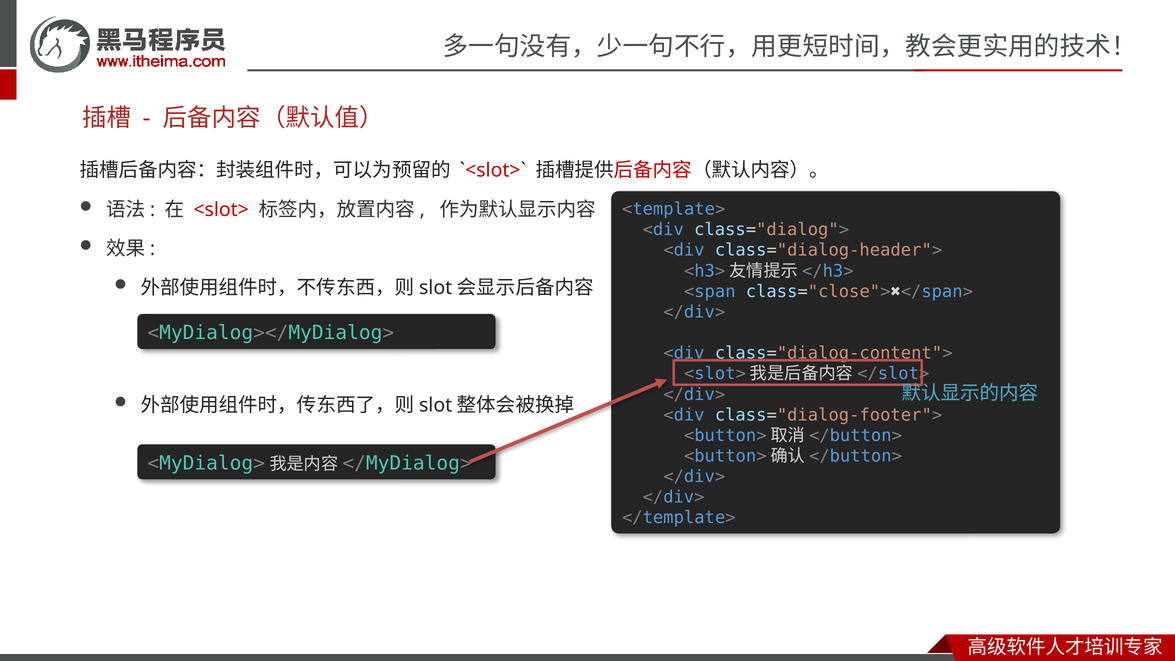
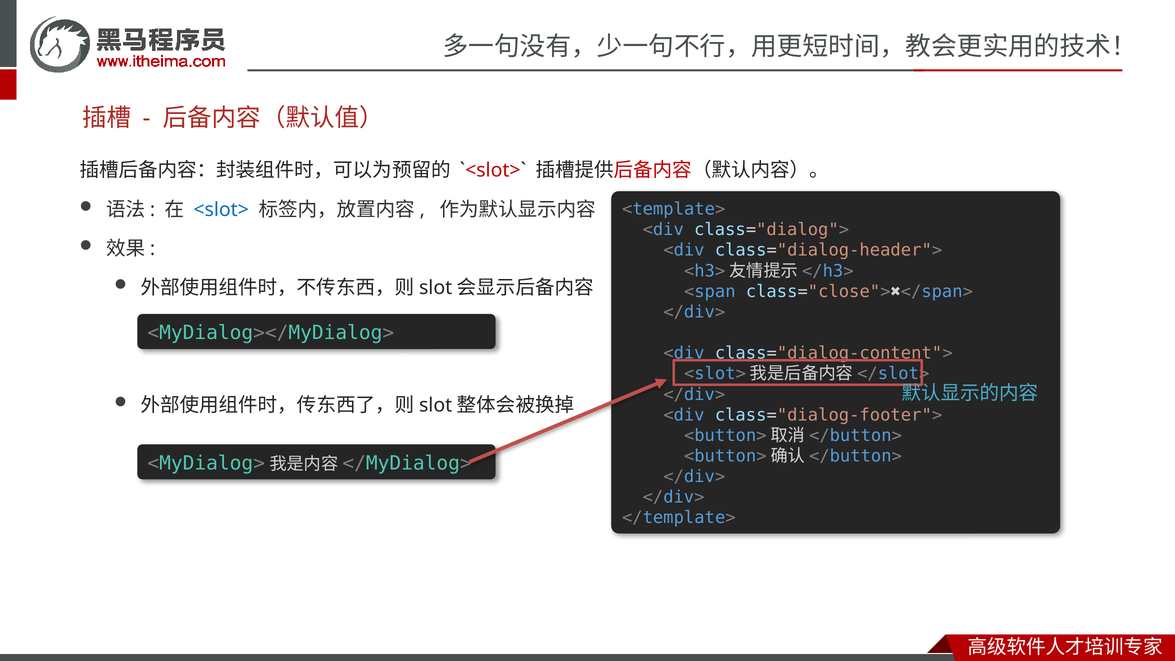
<slot> colour: red -> blue
